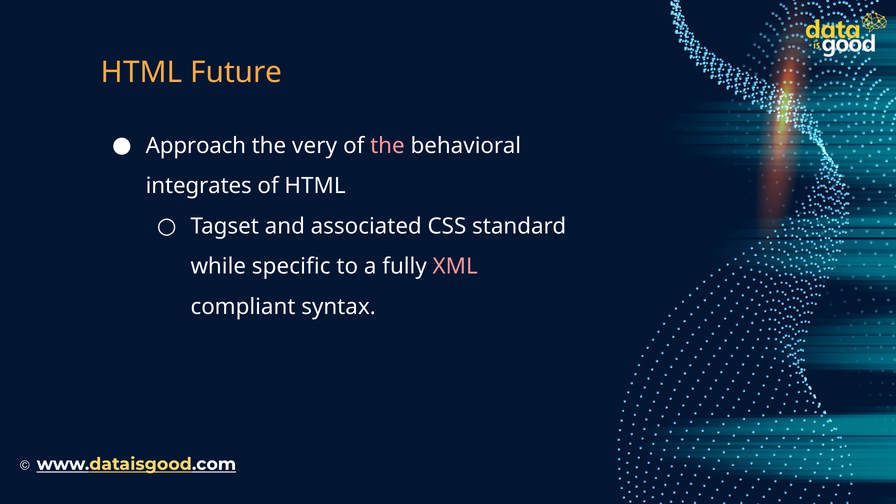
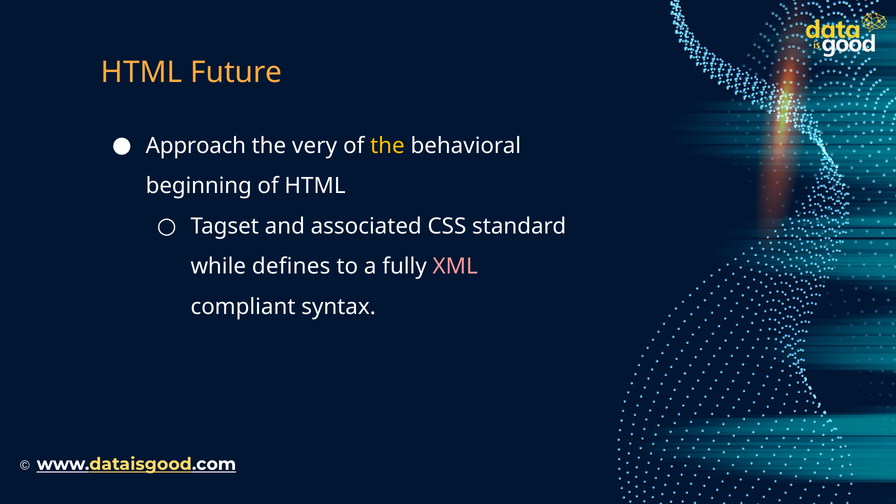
the at (387, 146) colour: pink -> yellow
integrates: integrates -> beginning
specific: specific -> defines
